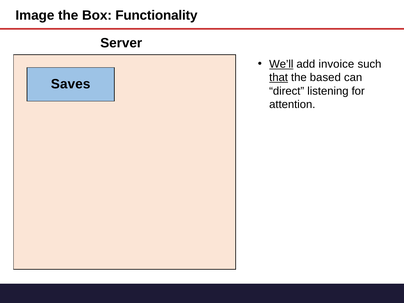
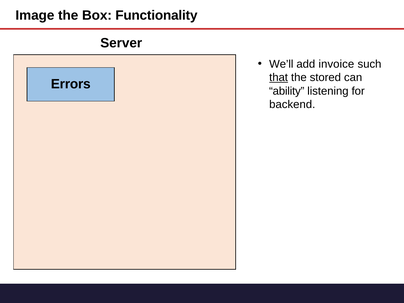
We’ll underline: present -> none
based: based -> stored
Saves: Saves -> Errors
direct: direct -> ability
attention: attention -> backend
